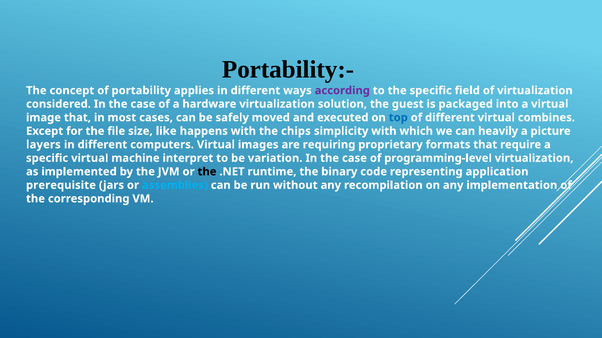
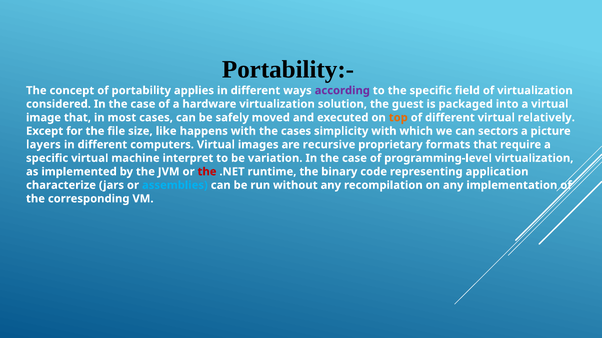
top colour: blue -> orange
combines: combines -> relatively
the chips: chips -> cases
heavily: heavily -> sectors
requiring: requiring -> recursive
the at (207, 172) colour: black -> red
prerequisite: prerequisite -> characterize
